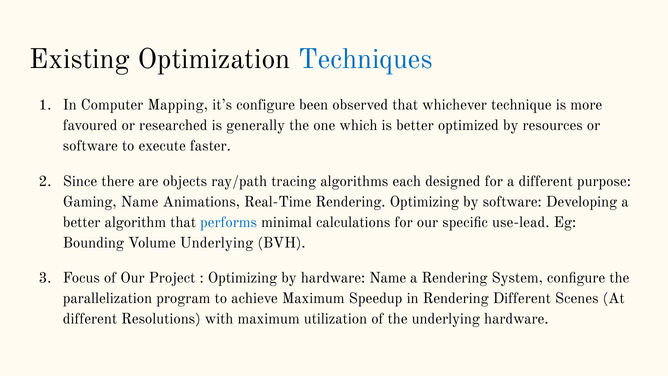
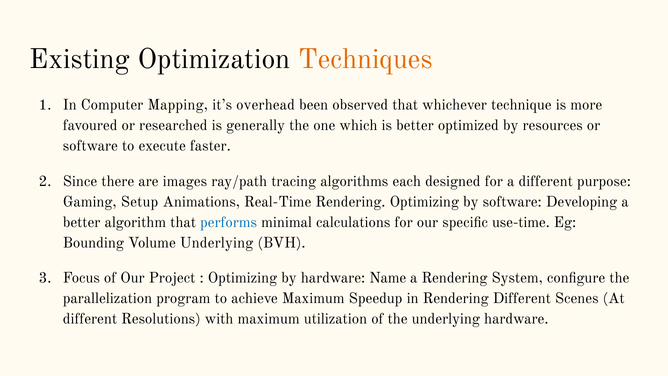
Techniques colour: blue -> orange
it’s configure: configure -> overhead
objects: objects -> images
Gaming Name: Name -> Setup
use-lead: use-lead -> use-time
